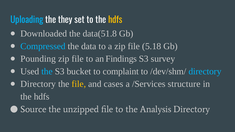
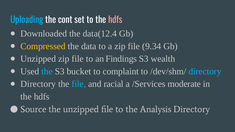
they: they -> cont
hdfs at (115, 20) colour: yellow -> pink
data(51.8: data(51.8 -> data(12.4
Compressed colour: light blue -> yellow
5.18: 5.18 -> 9.34
Pounding at (38, 59): Pounding -> Unzipped
survey: survey -> wealth
file at (79, 84) colour: yellow -> light blue
cases: cases -> racial
structure: structure -> moderate
